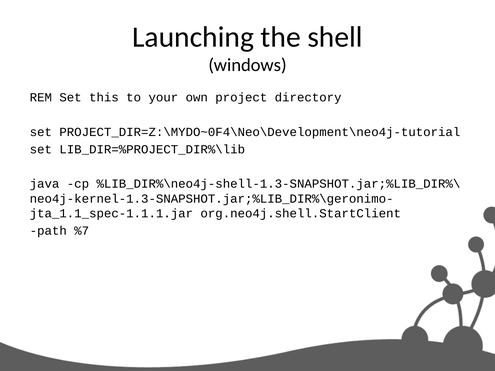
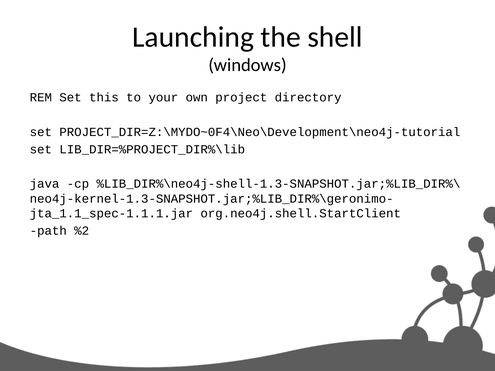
%7: %7 -> %2
